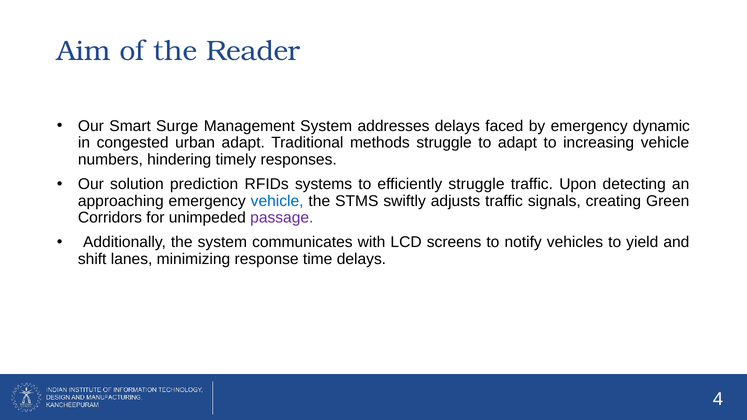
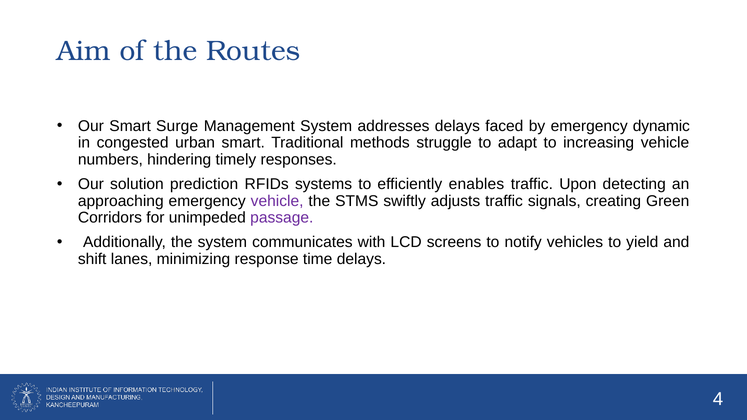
Reader: Reader -> Routes
urban adapt: adapt -> smart
efficiently struggle: struggle -> enables
vehicle at (277, 201) colour: blue -> purple
